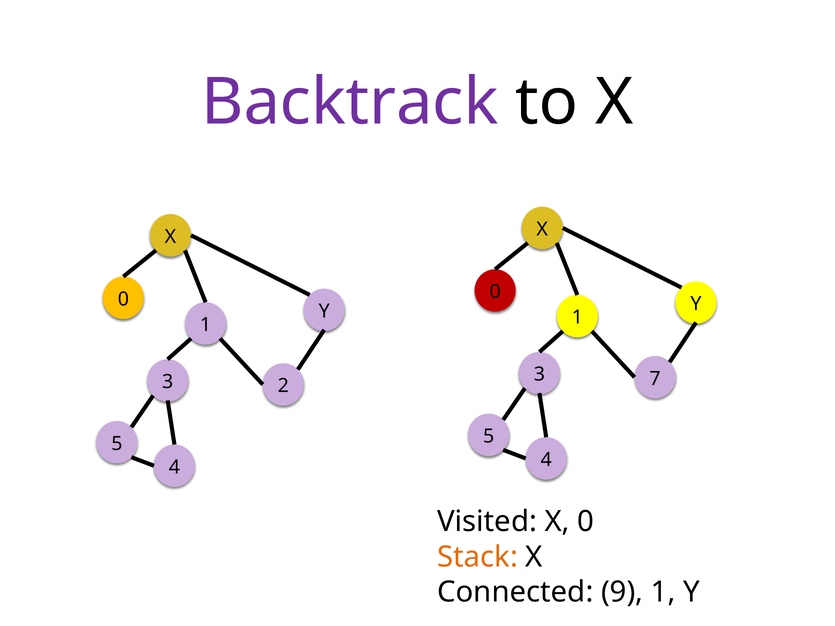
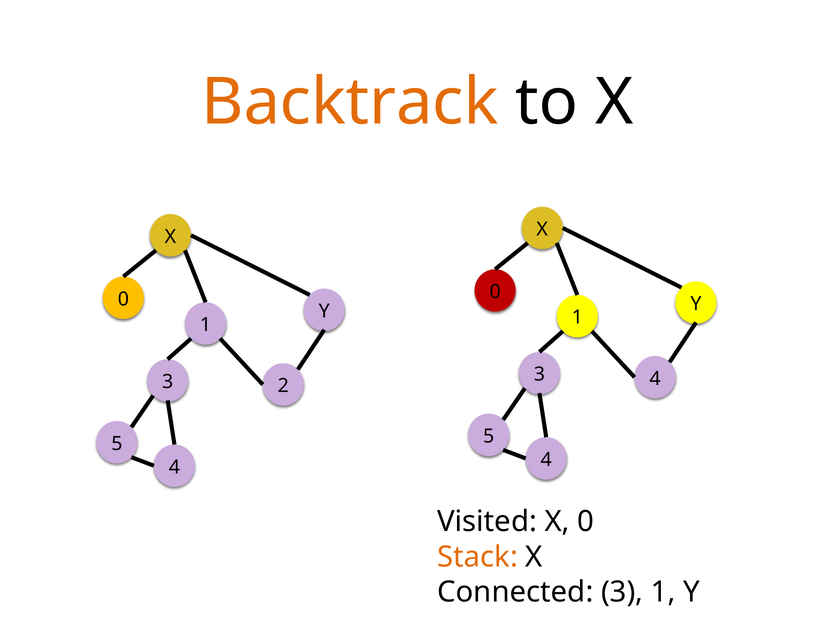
Backtrack colour: purple -> orange
3 7: 7 -> 4
Connected 9: 9 -> 3
